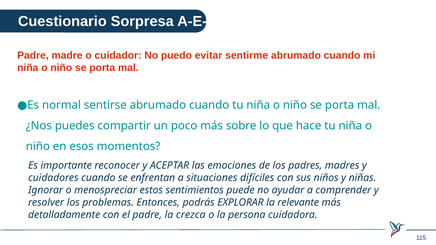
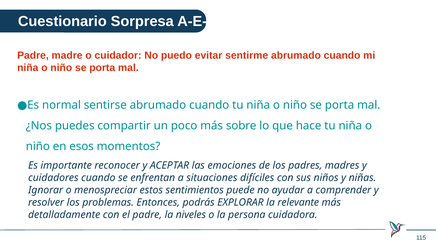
crezca: crezca -> niveles
